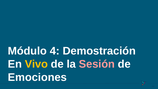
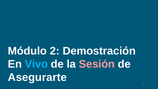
4: 4 -> 2
Vivo colour: yellow -> light blue
Emociones: Emociones -> Asegurarte
